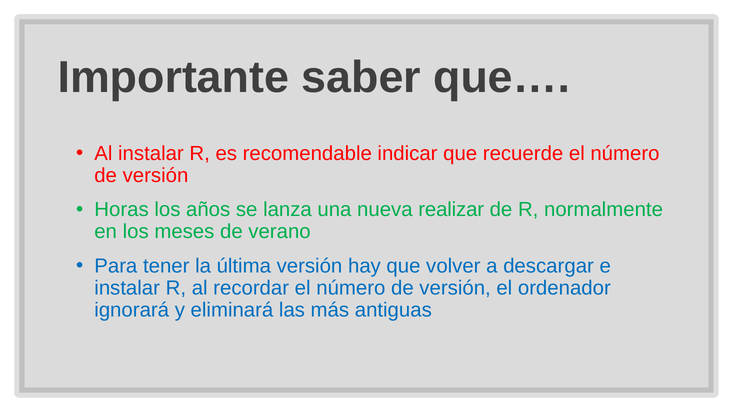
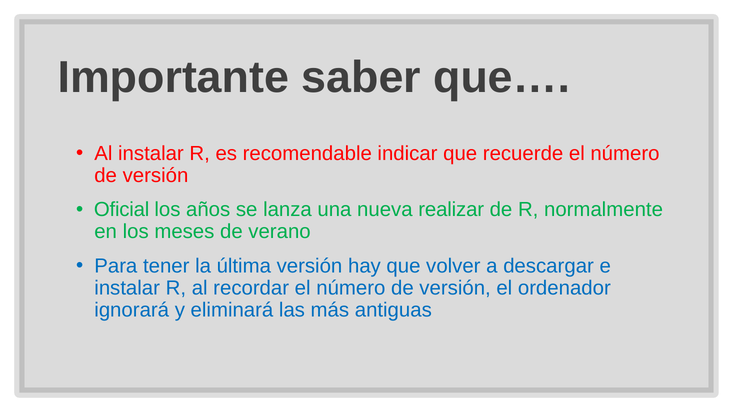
Horas: Horas -> Oficial
